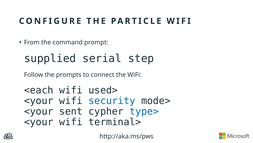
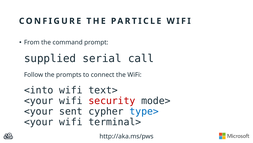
step: step -> call
<each: <each -> <into
used>: used> -> text>
security colour: blue -> red
